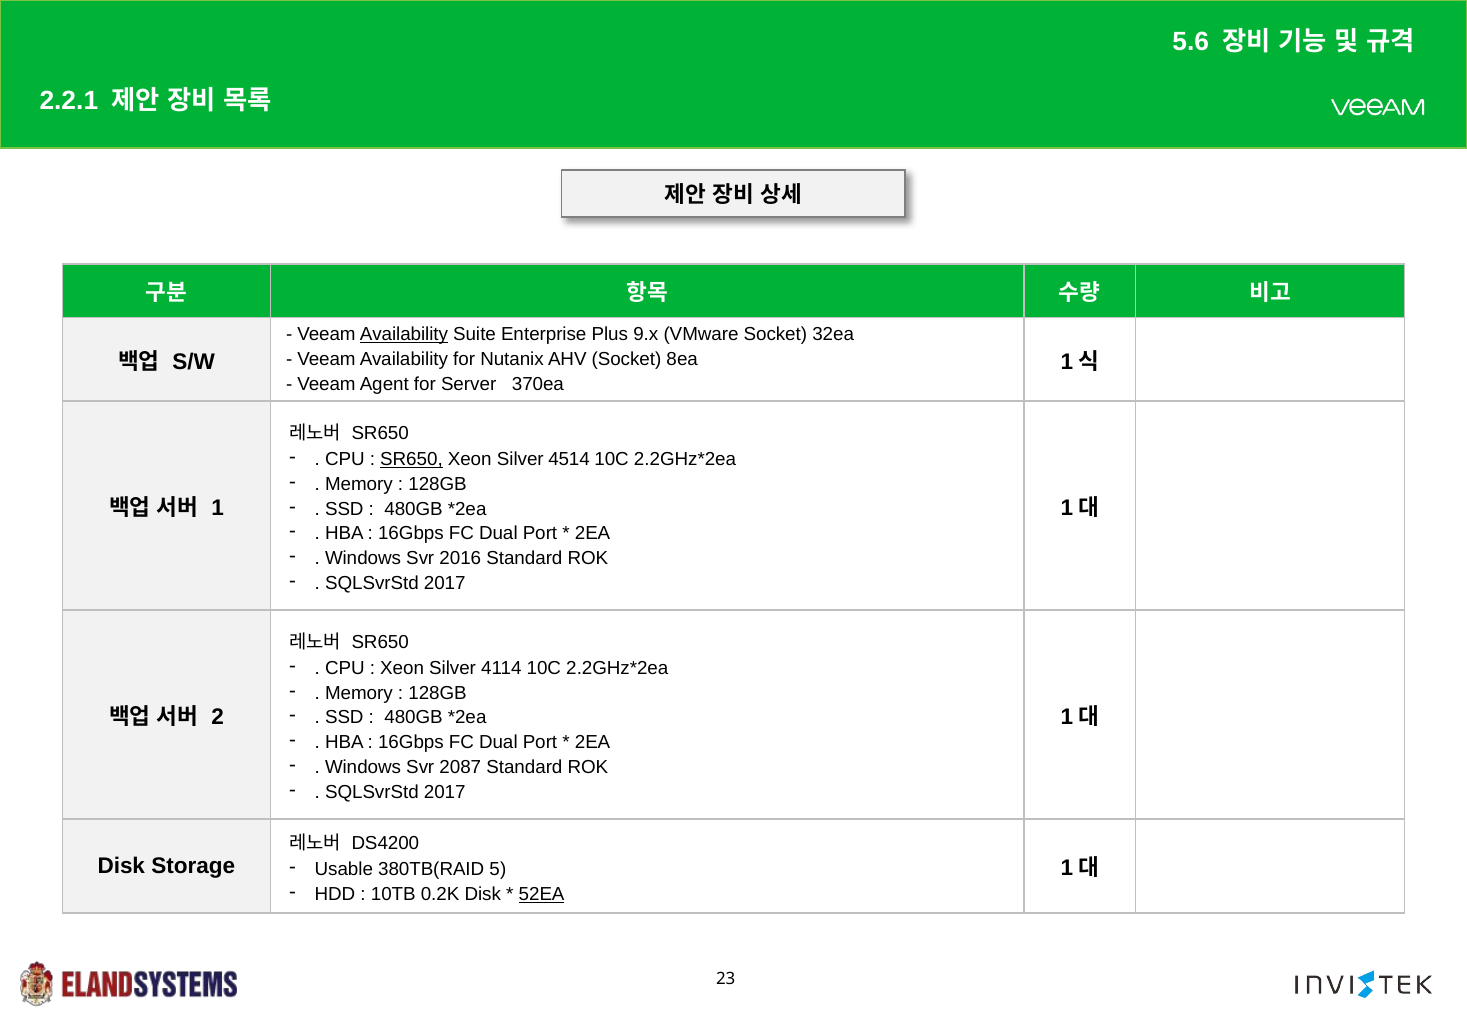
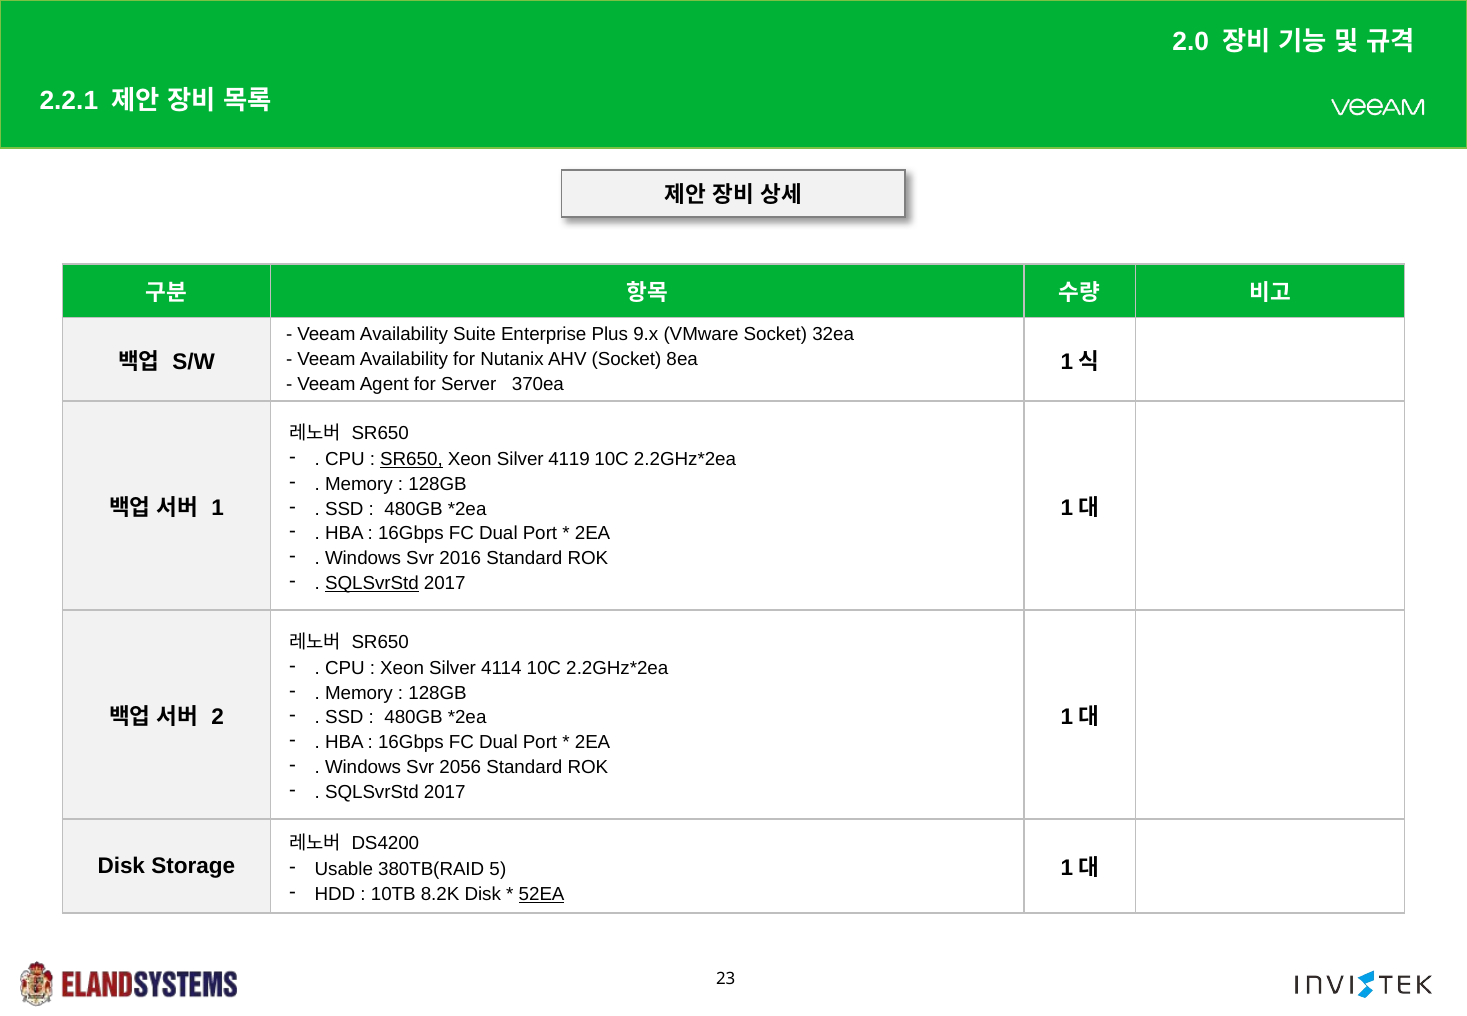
5.6: 5.6 -> 2.0
Availability at (404, 335) underline: present -> none
4514: 4514 -> 4119
SQLSvrStd at (372, 583) underline: none -> present
2087: 2087 -> 2056
0.2K: 0.2K -> 8.2K
